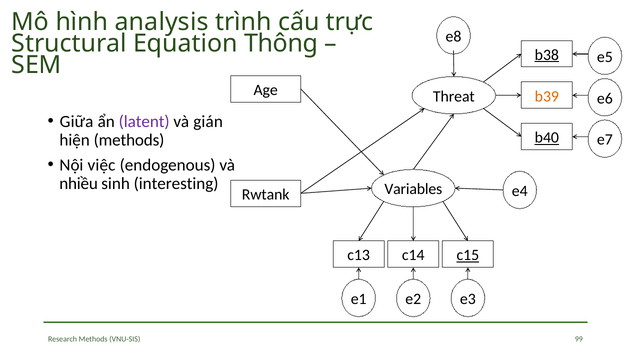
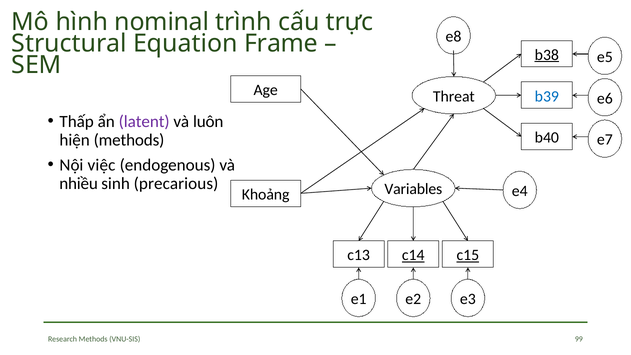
analysis: analysis -> nominal
Thông: Thông -> Frame
b39 colour: orange -> blue
Giữa: Giữa -> Thấp
gián: gián -> luôn
b40 underline: present -> none
interesting: interesting -> precarious
Rwtank: Rwtank -> Khoảng
c14 underline: none -> present
